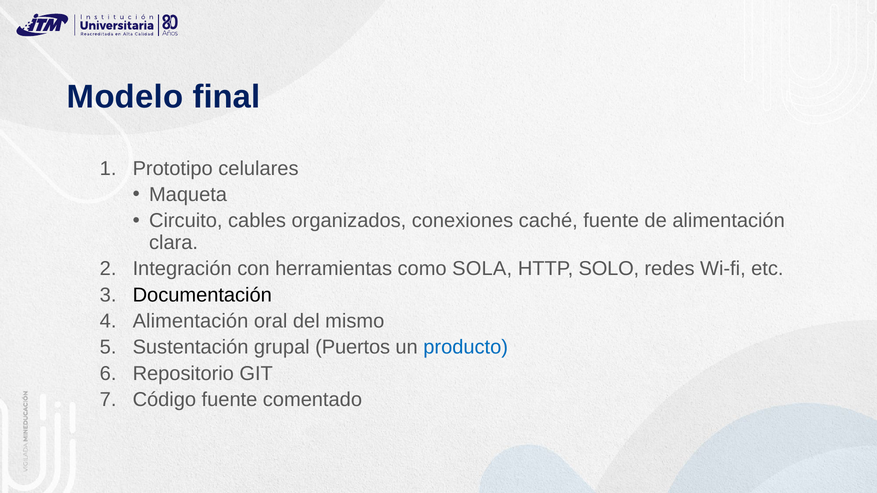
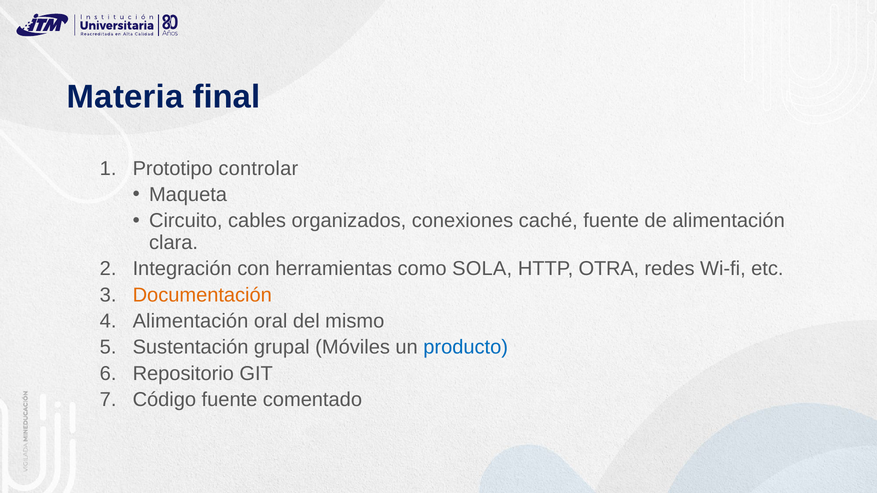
Modelo: Modelo -> Materia
celulares: celulares -> controlar
SOLO: SOLO -> OTRA
Documentación colour: black -> orange
Puertos: Puertos -> Móviles
